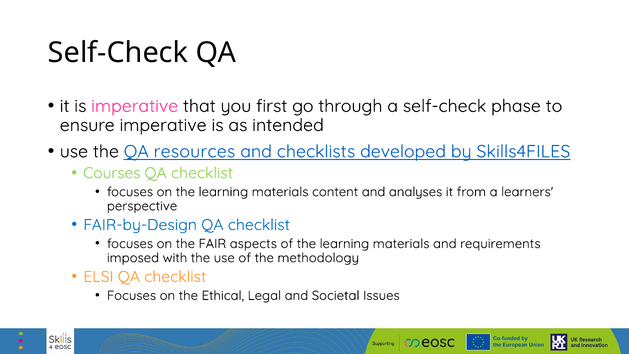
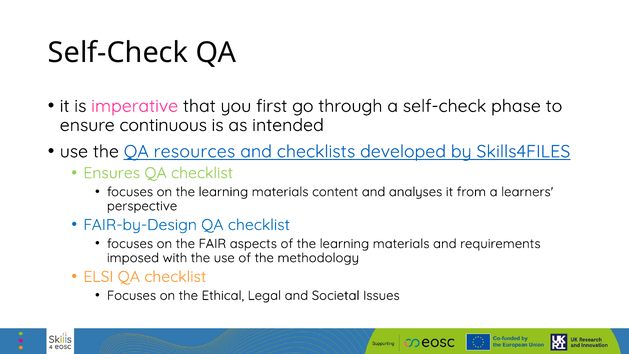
ensure imperative: imperative -> continuous
Courses: Courses -> Ensures
